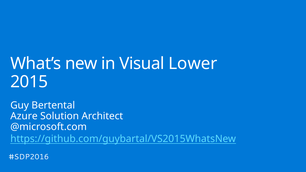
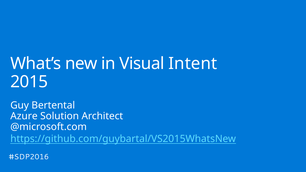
Lower: Lower -> Intent
